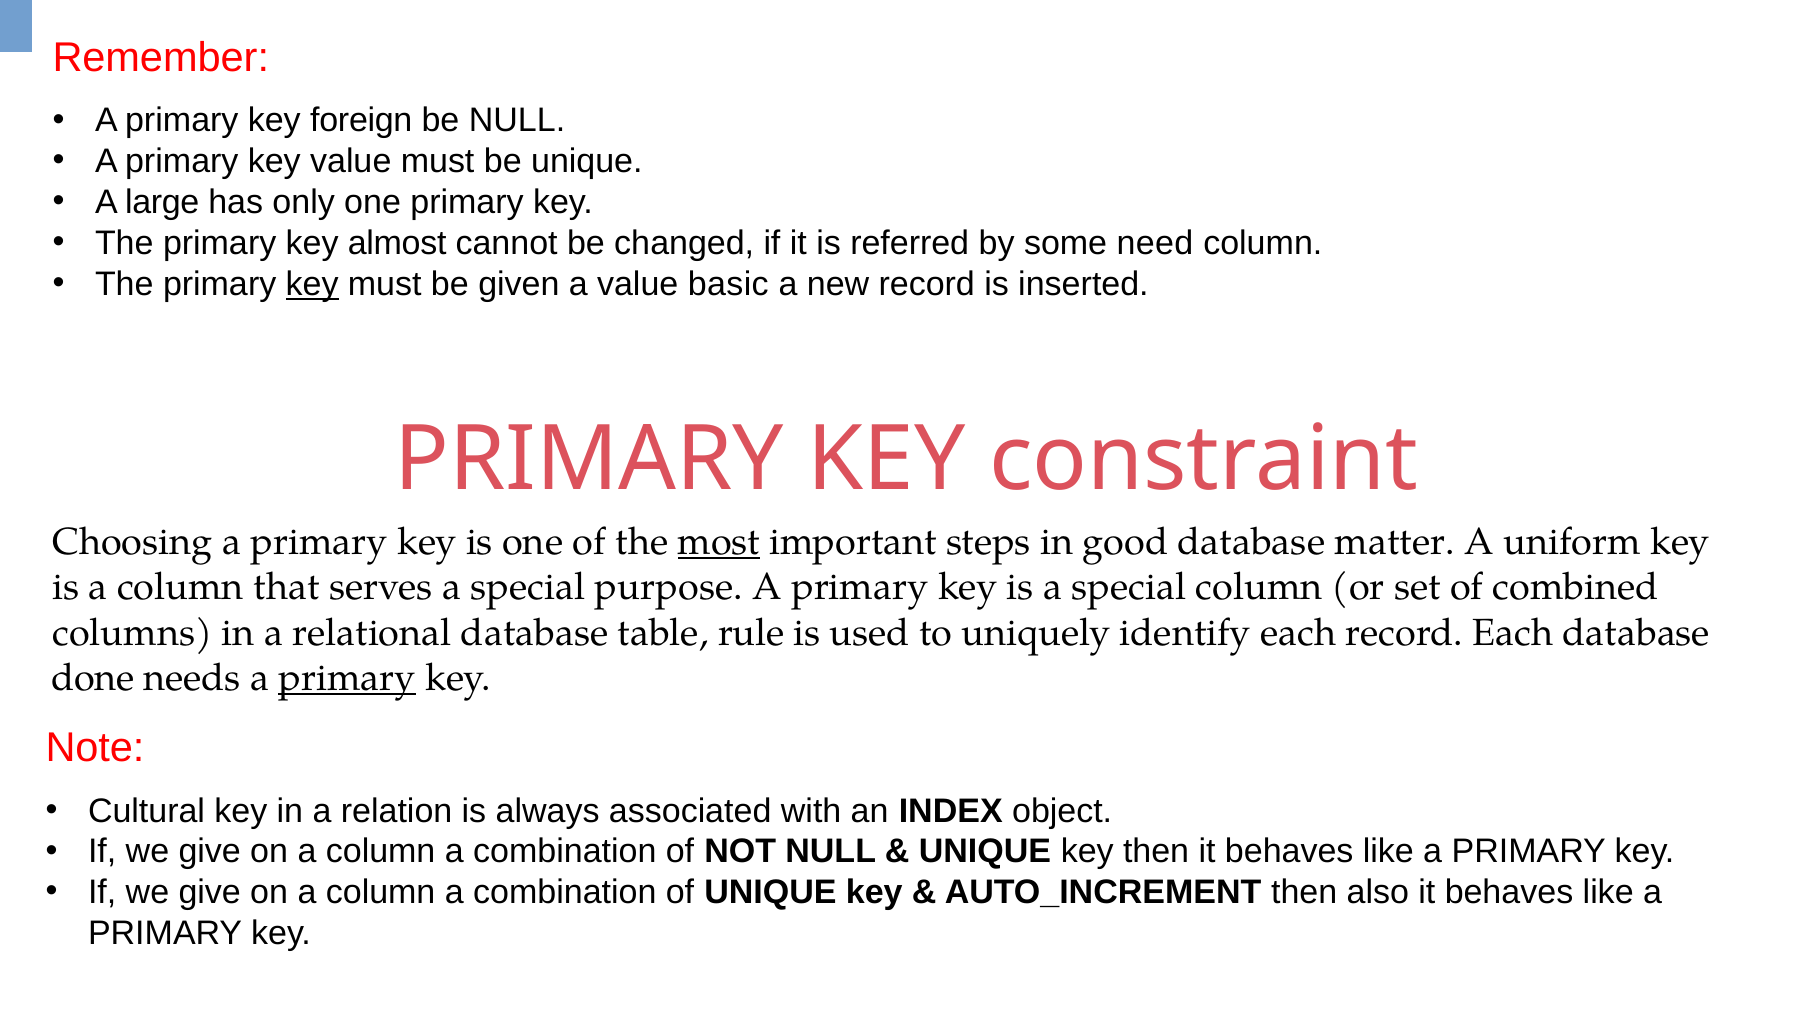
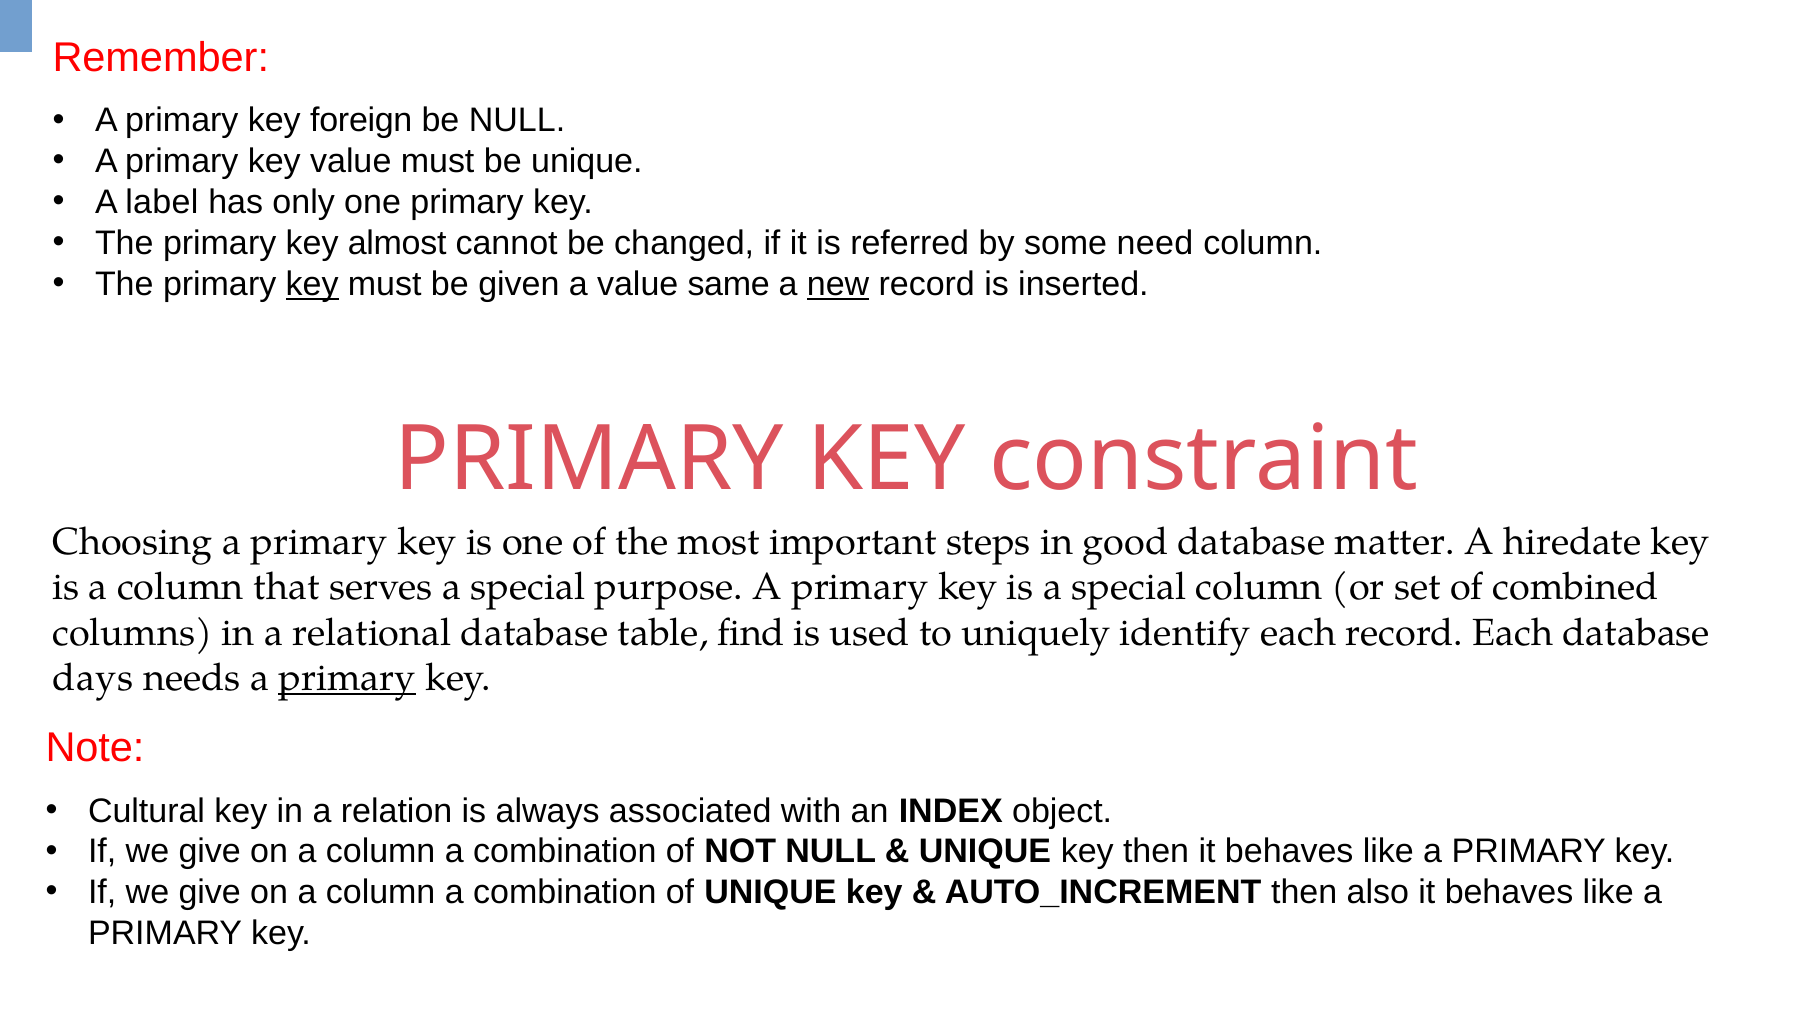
large: large -> label
basic: basic -> same
new underline: none -> present
most underline: present -> none
uniform: uniform -> hiredate
rule: rule -> find
done: done -> days
